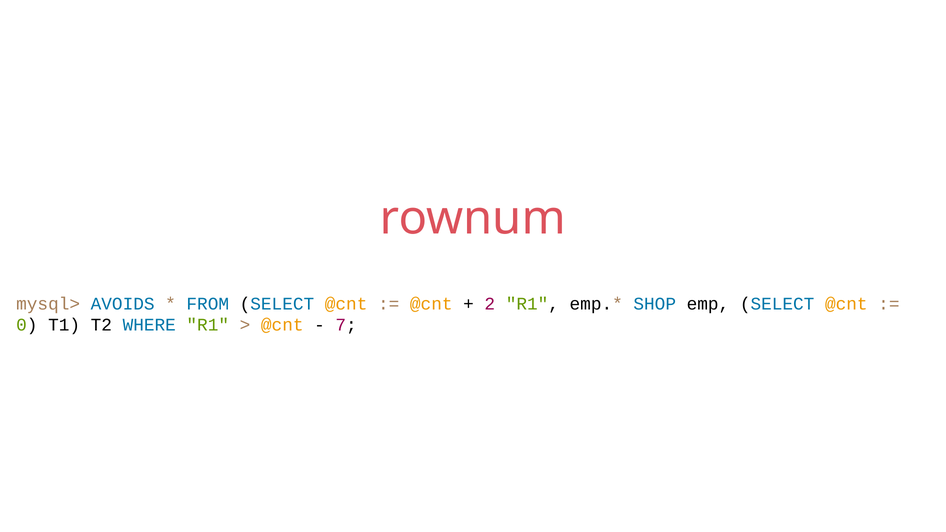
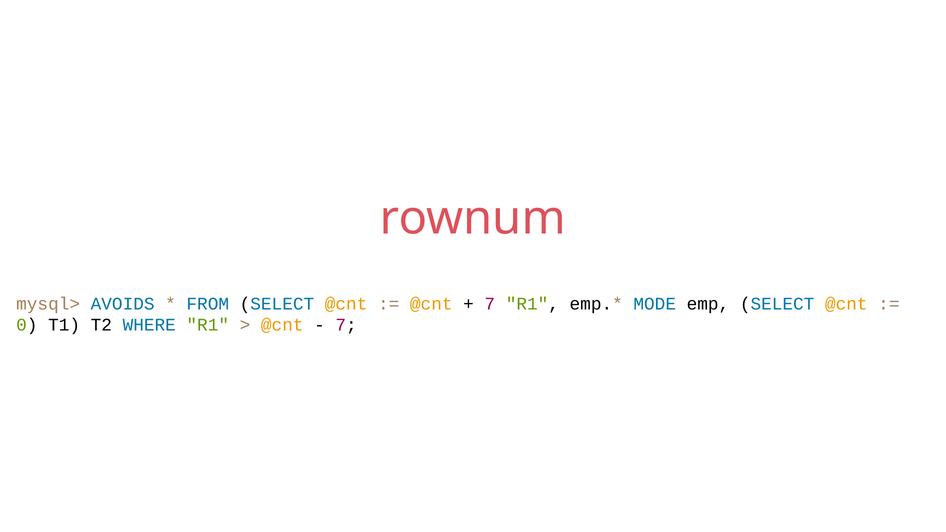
2 at (490, 304): 2 -> 7
SHOP: SHOP -> MODE
